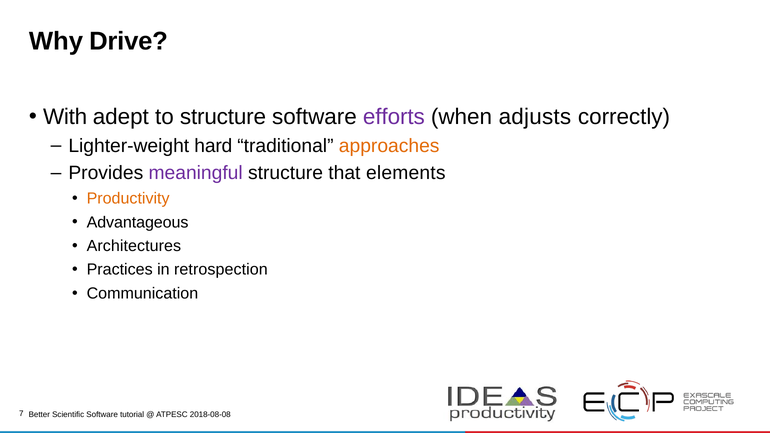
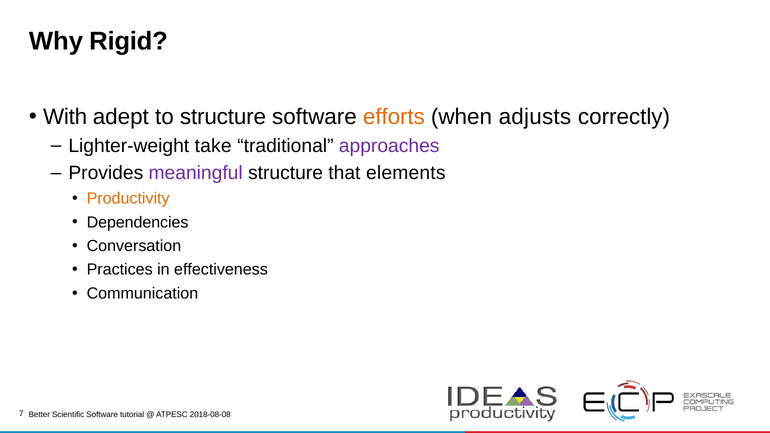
Drive: Drive -> Rigid
efforts colour: purple -> orange
hard: hard -> take
approaches colour: orange -> purple
Advantageous: Advantageous -> Dependencies
Architectures: Architectures -> Conversation
retrospection: retrospection -> effectiveness
